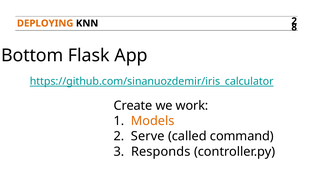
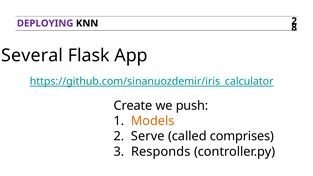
DEPLOYING colour: orange -> purple
Bottom: Bottom -> Several
work: work -> push
command: command -> comprises
